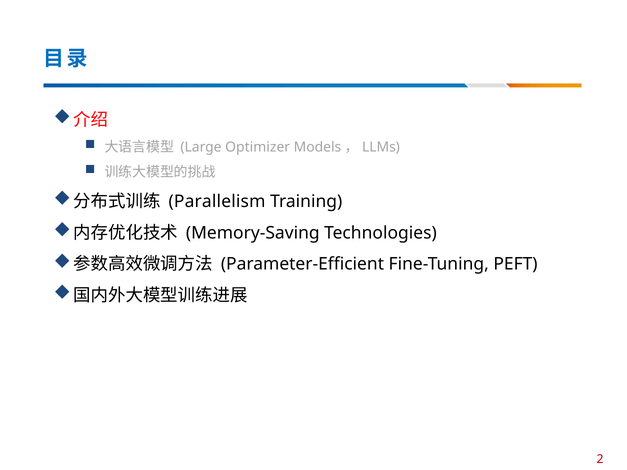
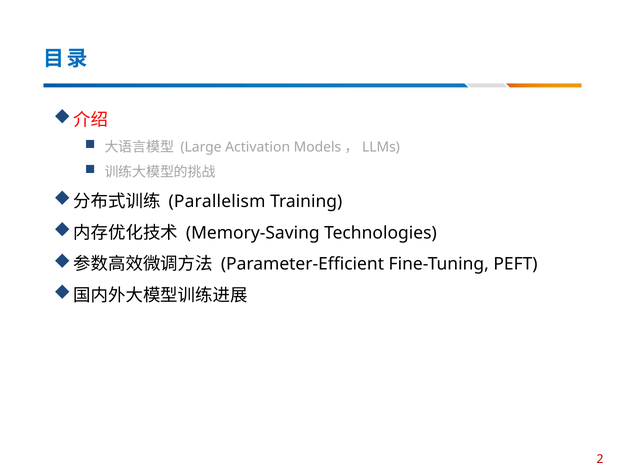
Optimizer: Optimizer -> Activation
